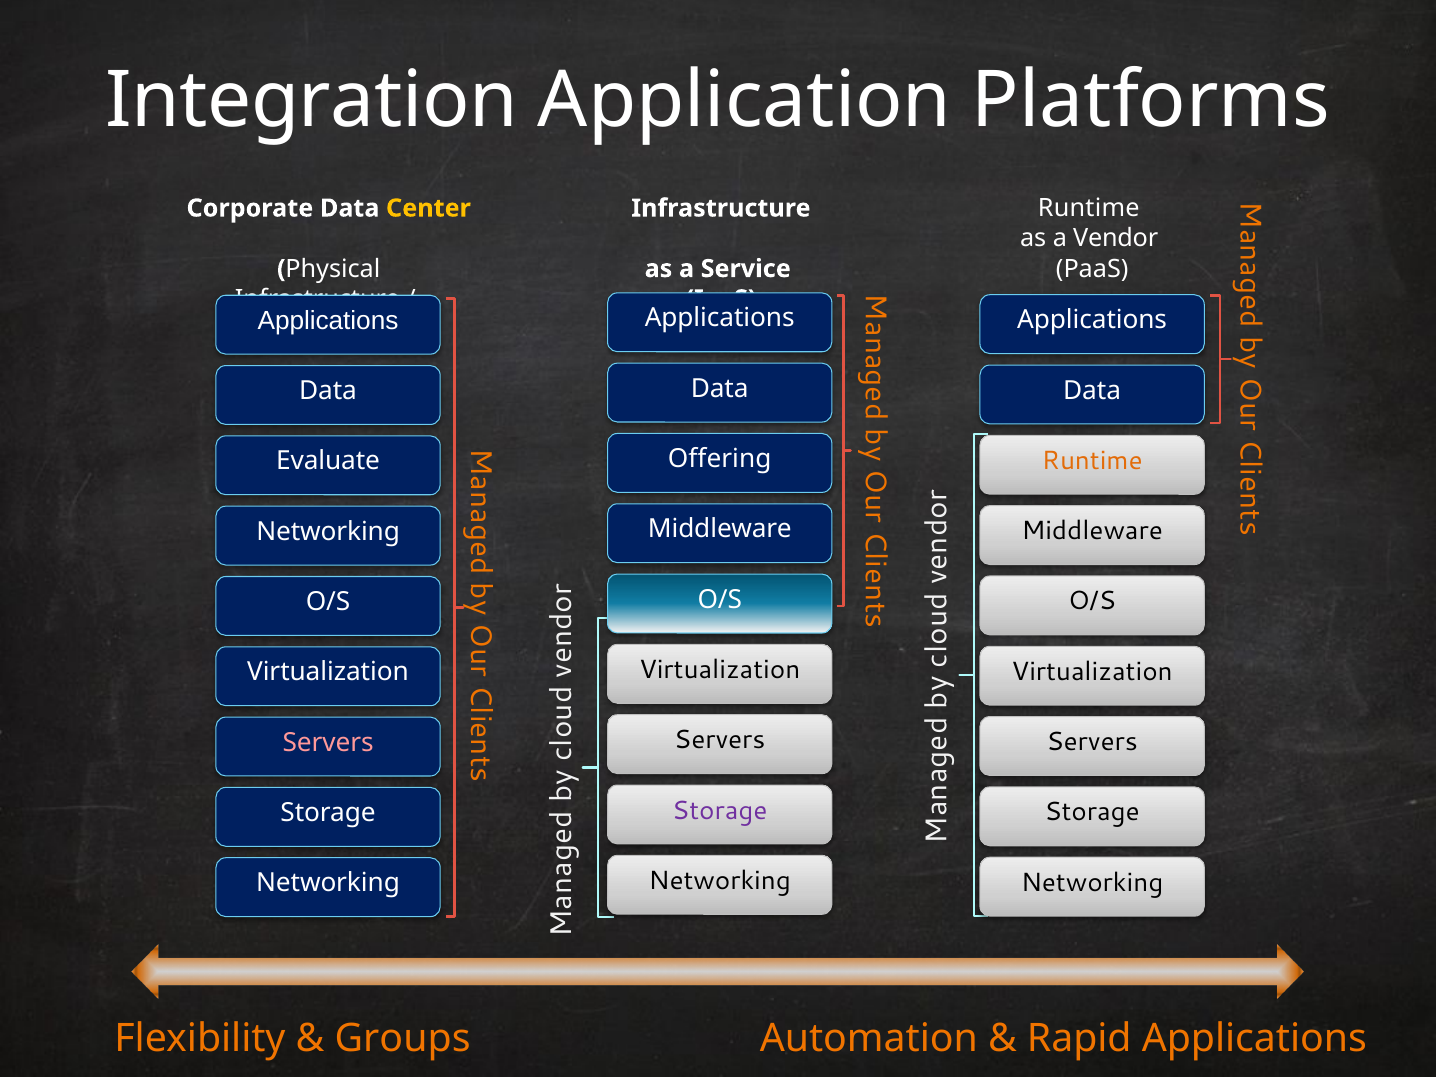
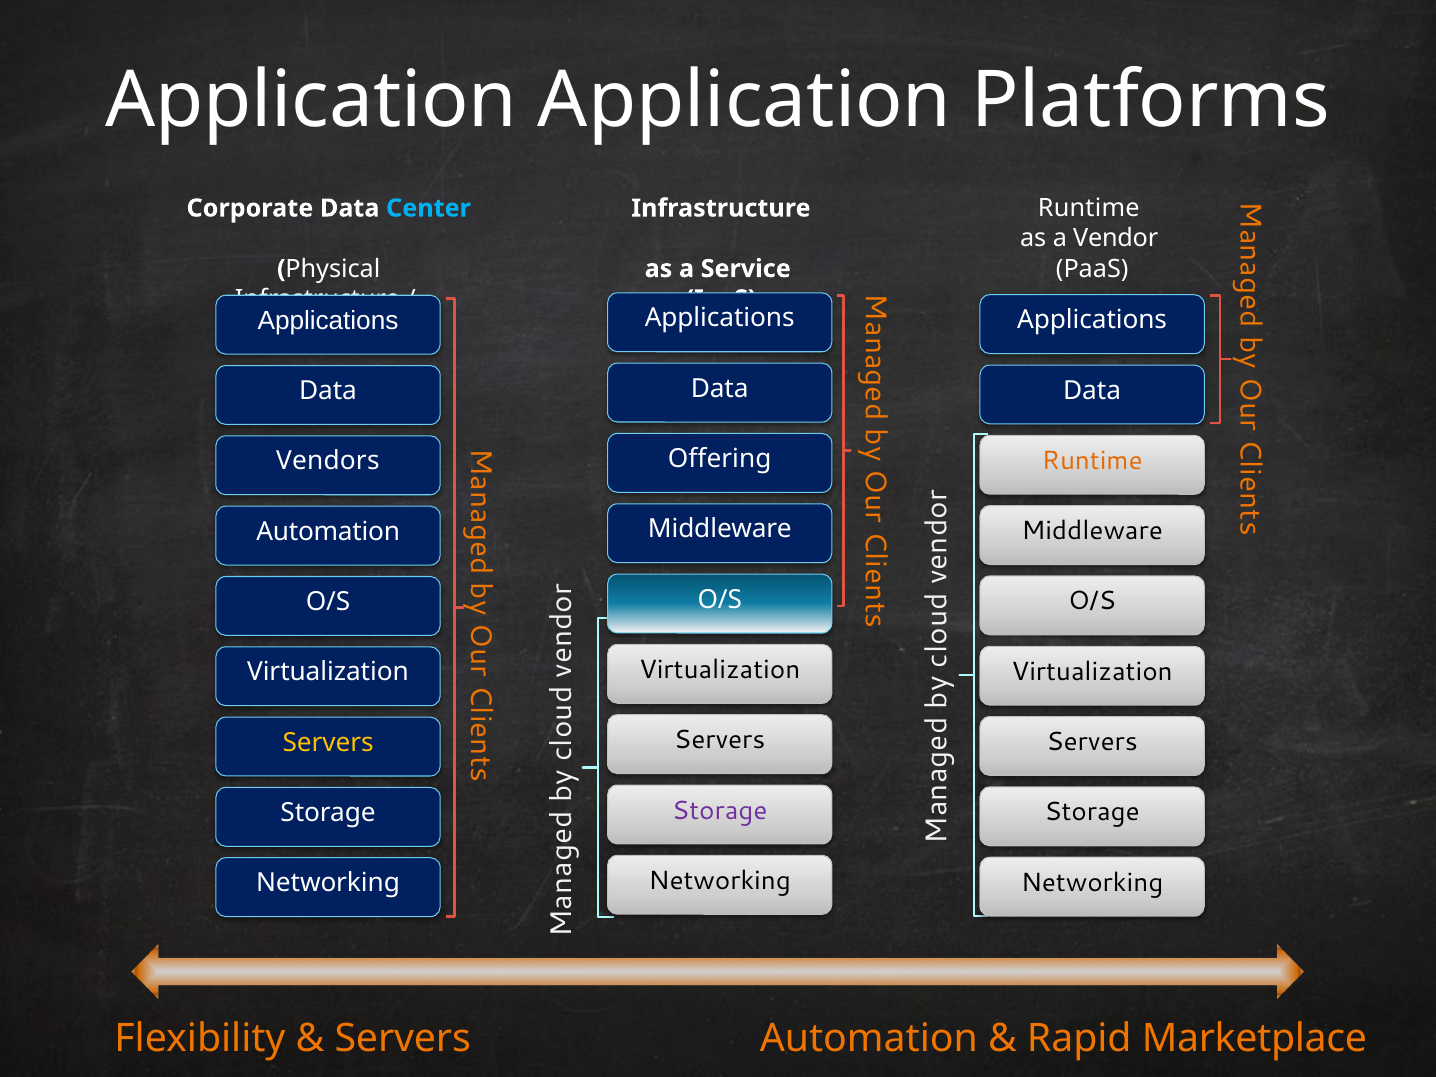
Integration at (311, 101): Integration -> Application
Center colour: yellow -> light blue
Evaluate: Evaluate -> Vendors
Networking at (328, 531): Networking -> Automation
Servers at (328, 742) colour: pink -> yellow
Groups at (403, 1039): Groups -> Servers
Rapid Applications: Applications -> Marketplace
